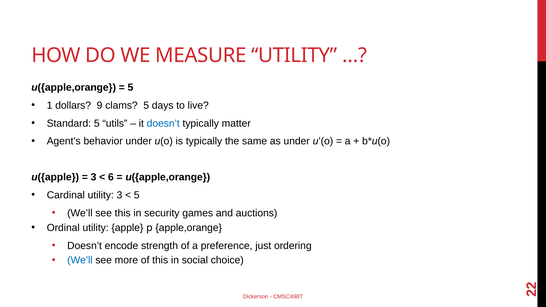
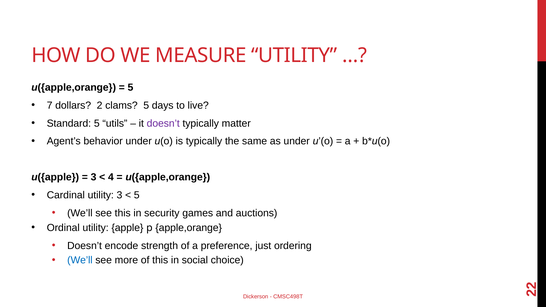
1: 1 -> 7
dollars 9: 9 -> 2
doesn’t at (163, 123) colour: blue -> purple
6: 6 -> 4
